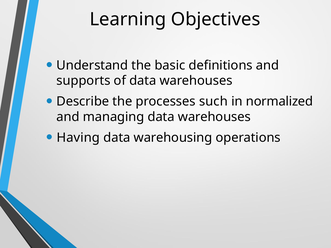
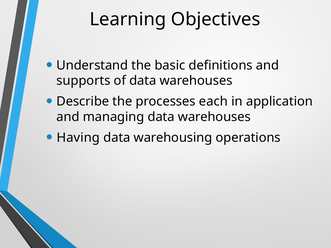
such: such -> each
normalized: normalized -> application
